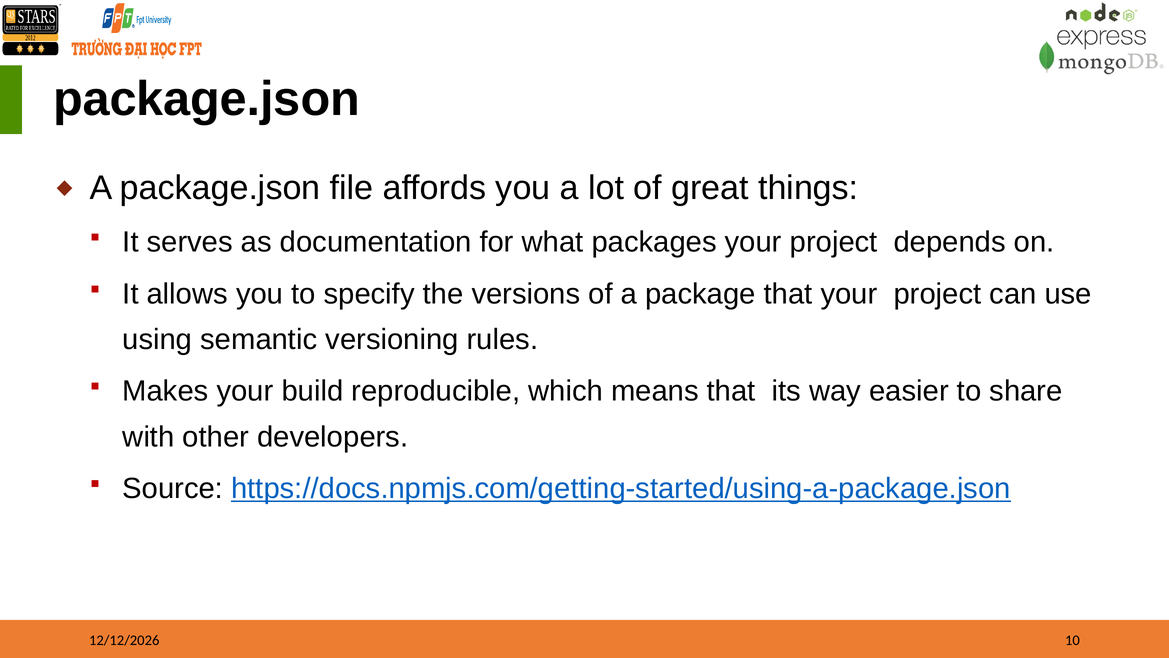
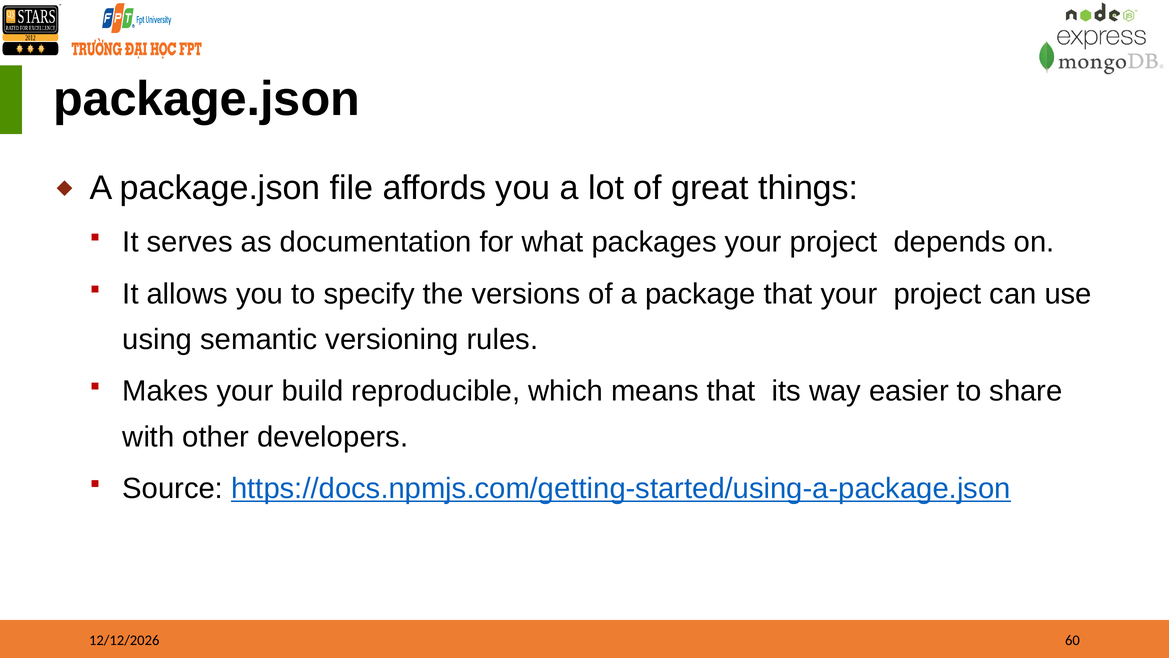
10: 10 -> 60
